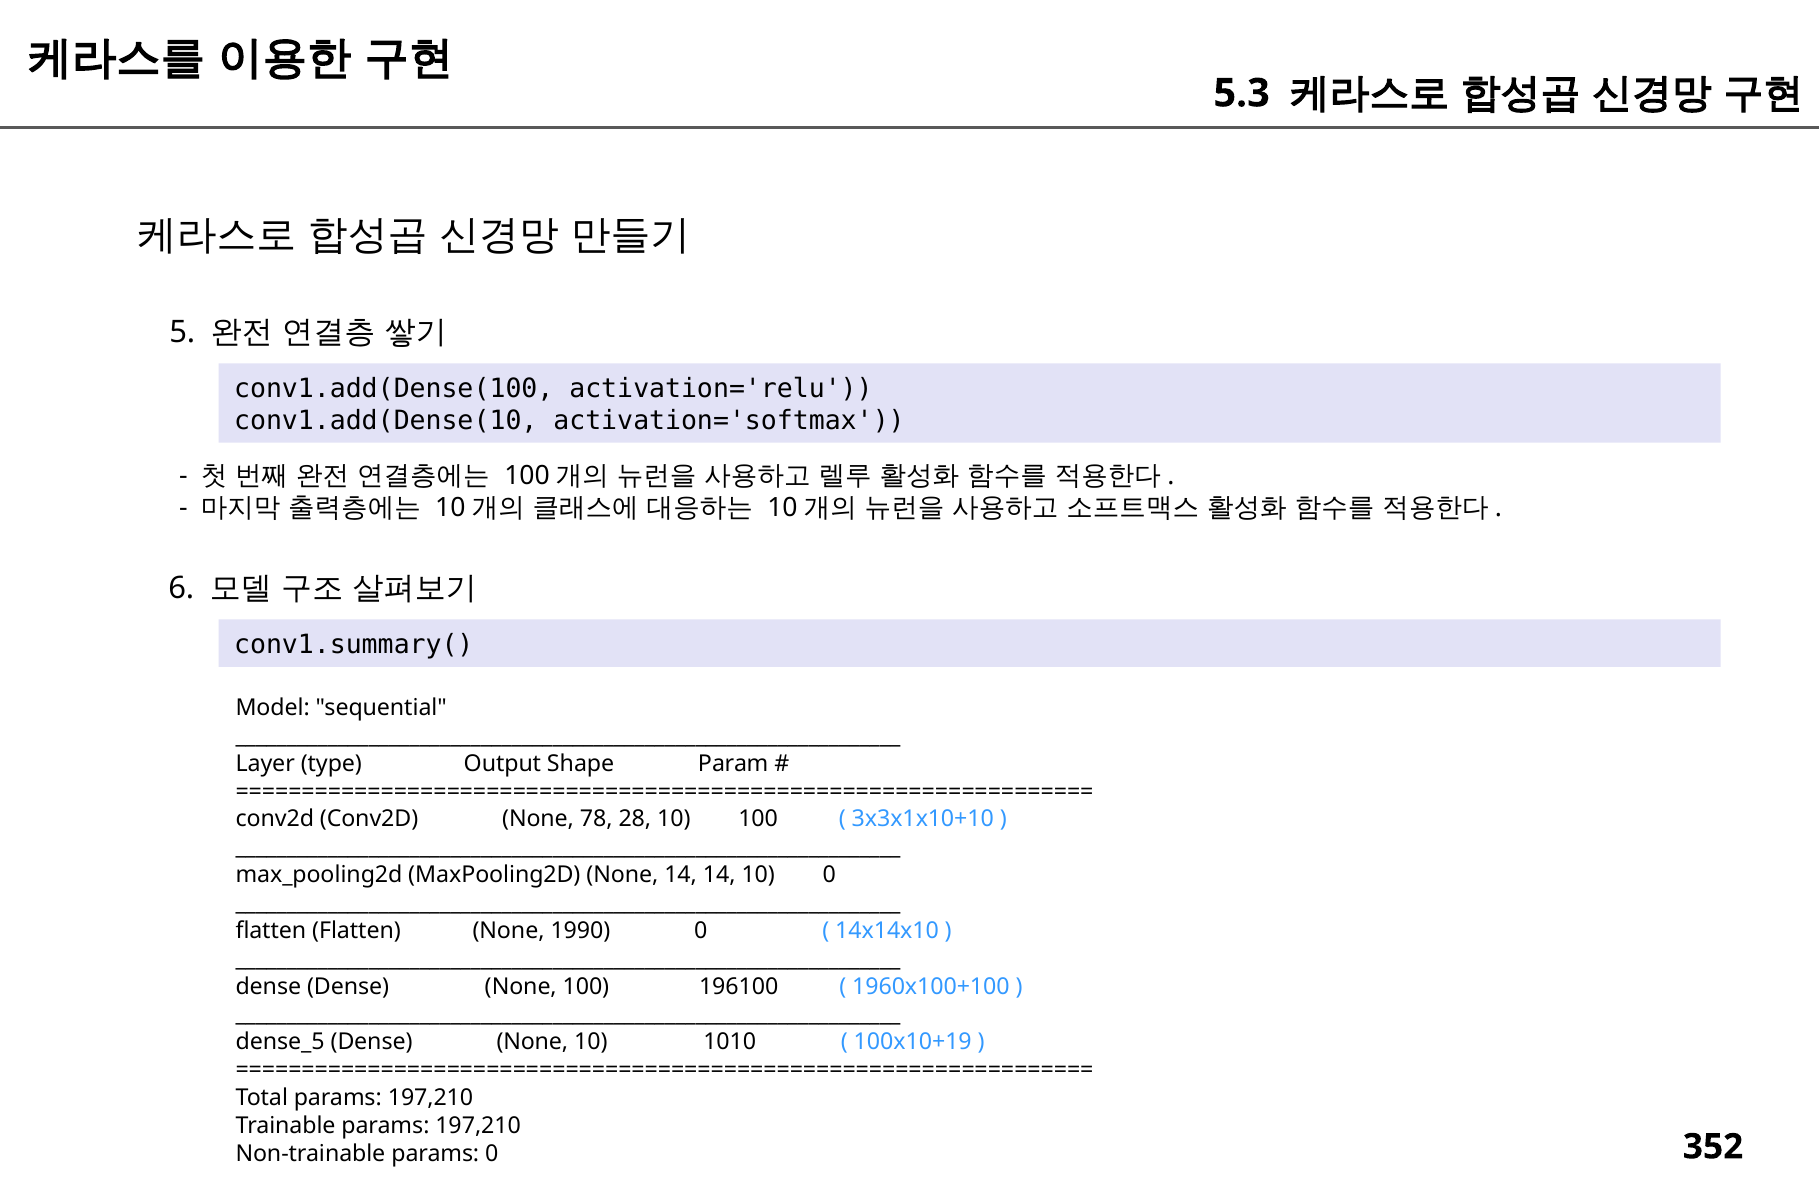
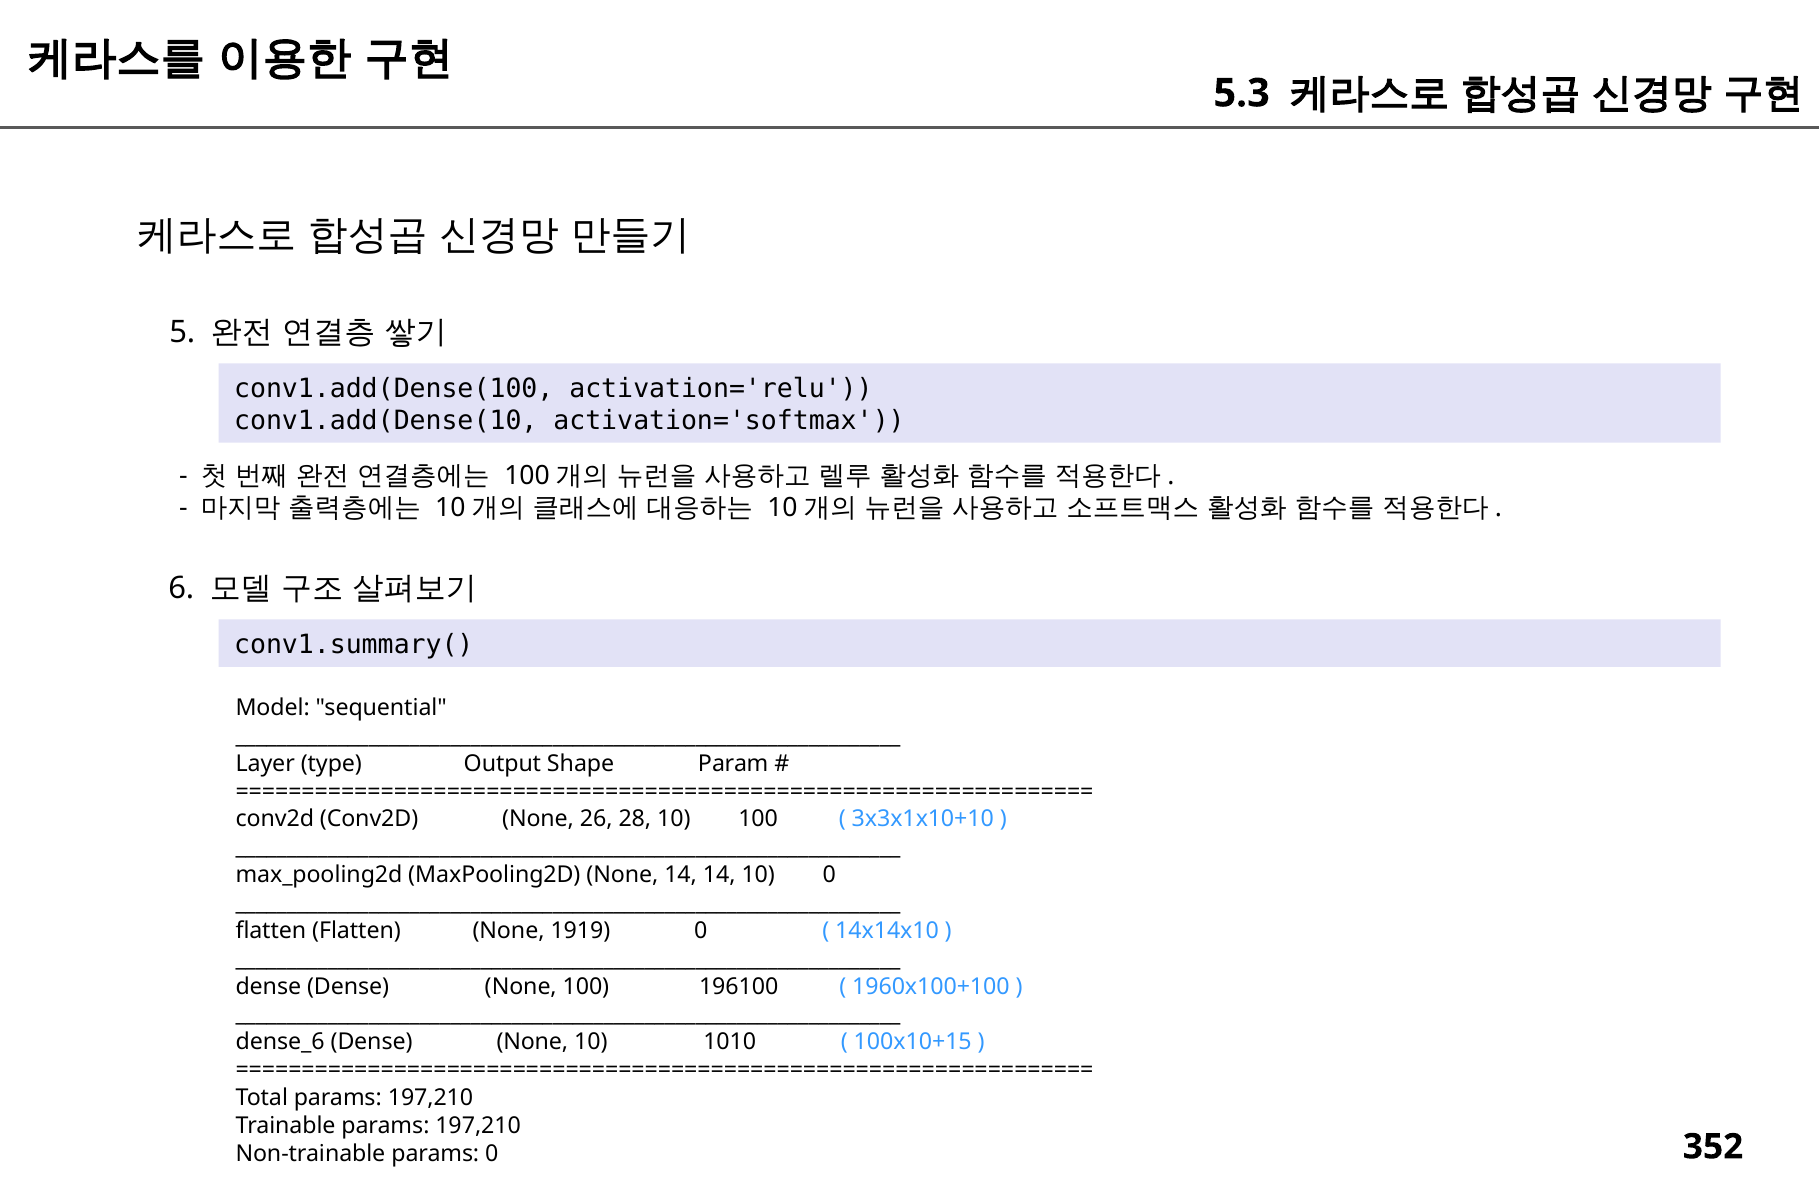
78: 78 -> 26
1990: 1990 -> 1919
dense_5: dense_5 -> dense_6
100x10+19: 100x10+19 -> 100x10+15
